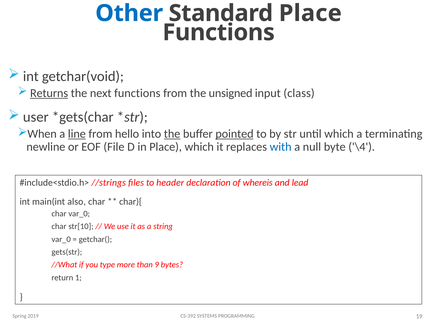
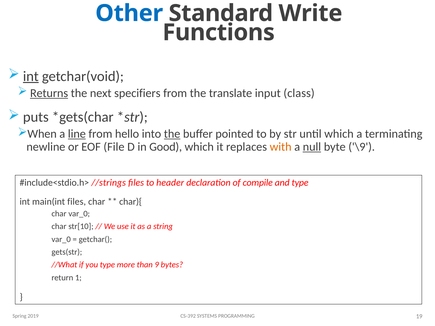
Standard Place: Place -> Write
int at (31, 76) underline: none -> present
next functions: functions -> specifiers
unsigned: unsigned -> translate
user: user -> puts
pointed underline: present -> none
in Place: Place -> Good
with colour: blue -> orange
null underline: none -> present
\4: \4 -> \9
whereis: whereis -> compile
and lead: lead -> type
main(int also: also -> files
